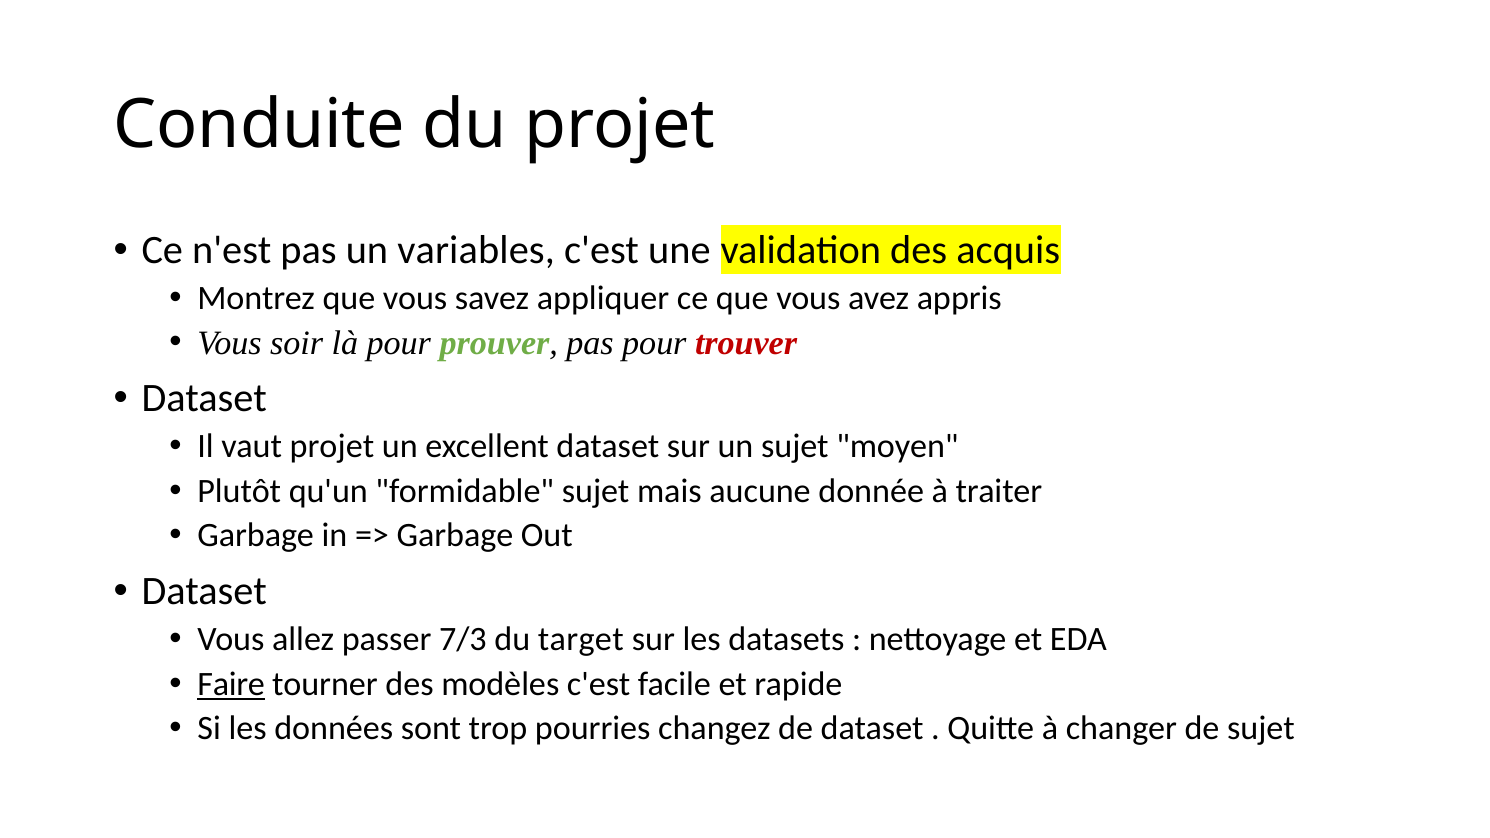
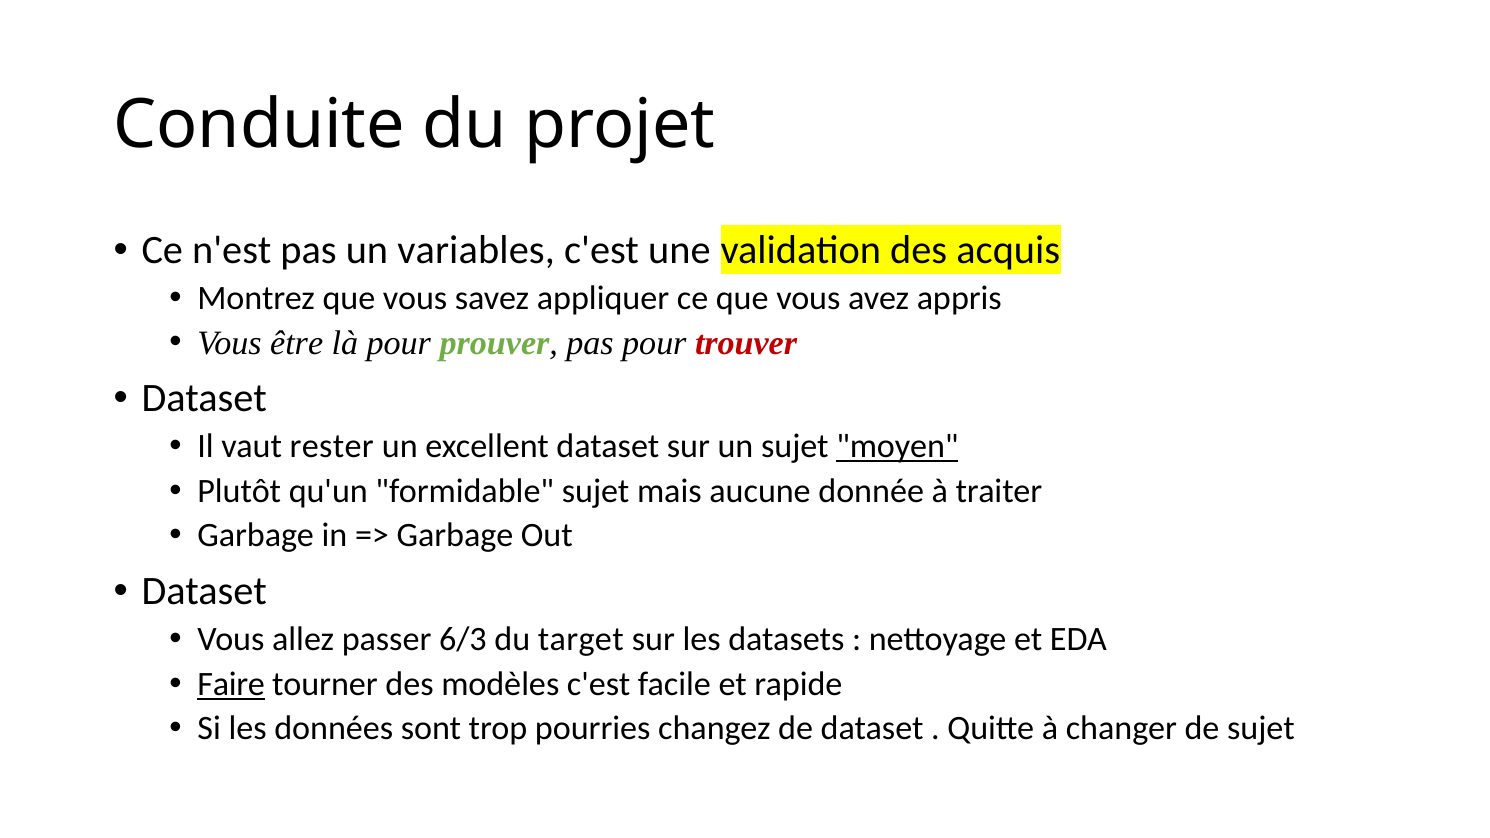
soir: soir -> être
vaut projet: projet -> rester
moyen underline: none -> present
7/3: 7/3 -> 6/3
